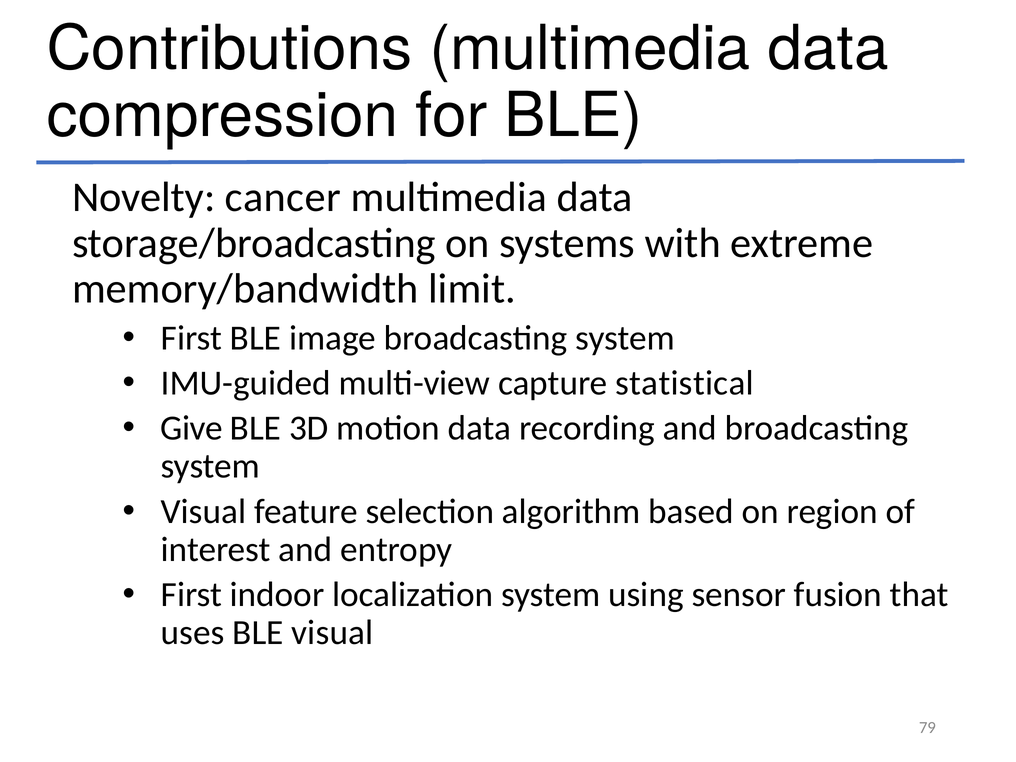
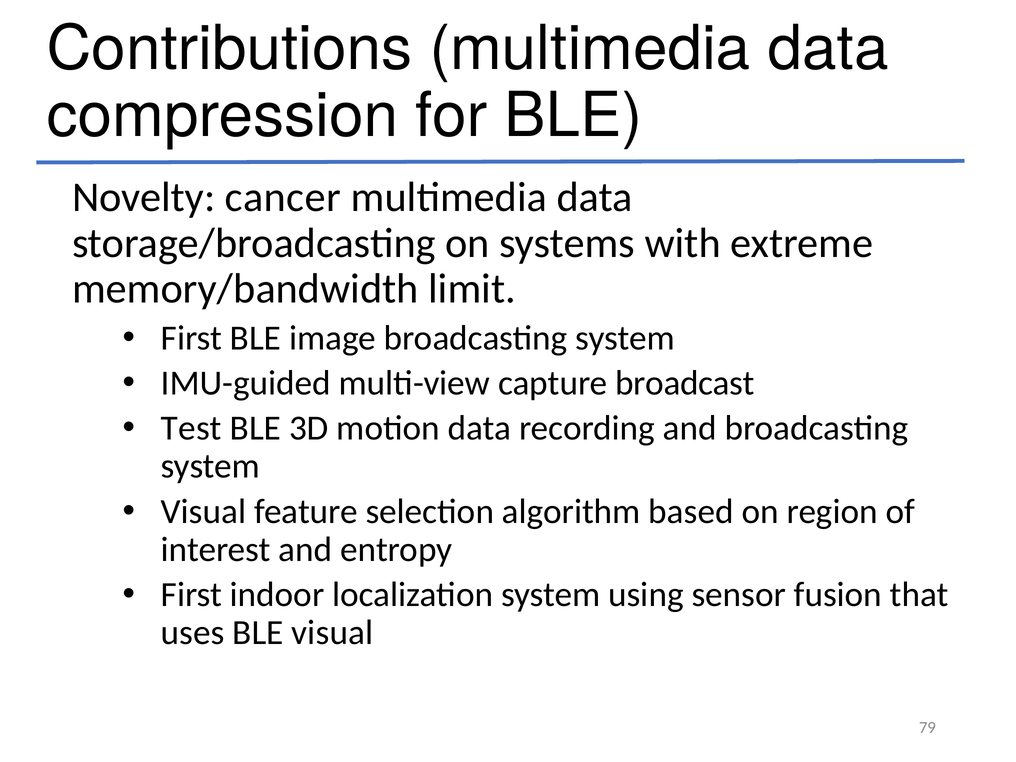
statistical: statistical -> broadcast
Give: Give -> Test
